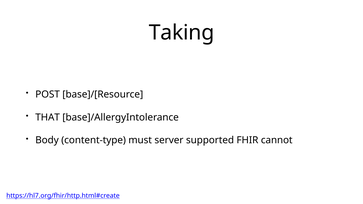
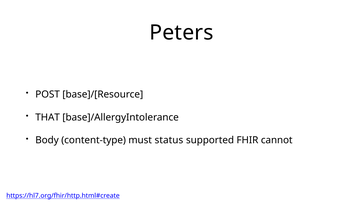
Taking: Taking -> Peters
server: server -> status
